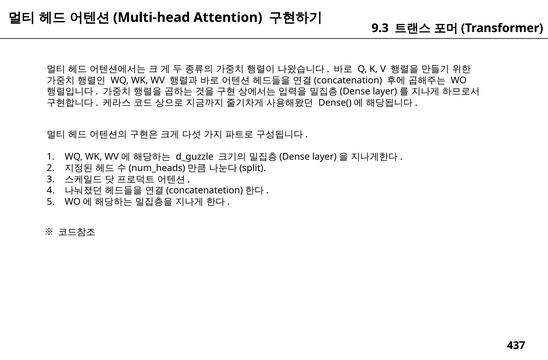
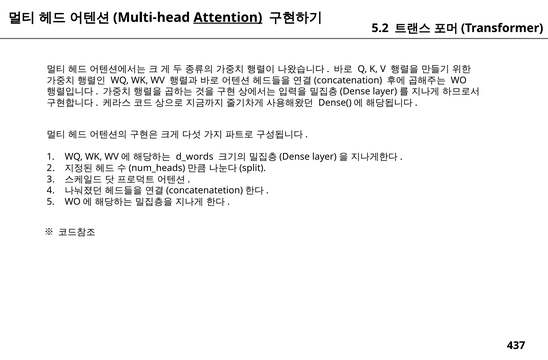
Attention underline: none -> present
9.3: 9.3 -> 5.2
d_guzzle: d_guzzle -> d_words
